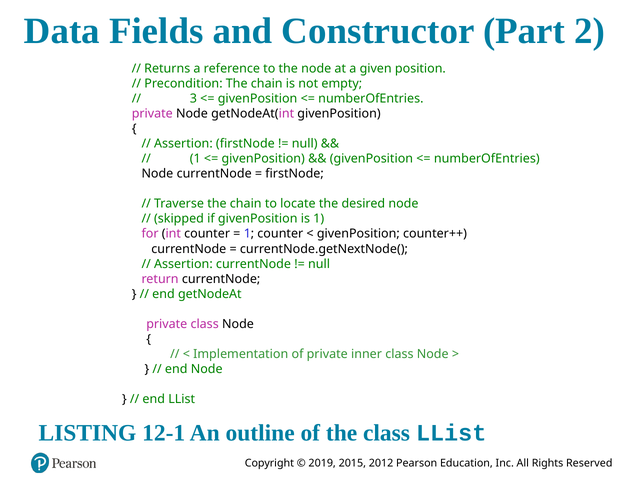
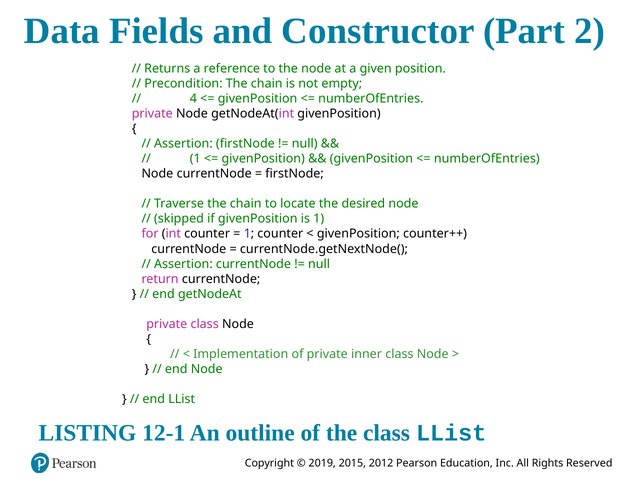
3: 3 -> 4
